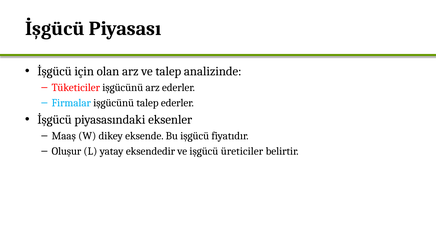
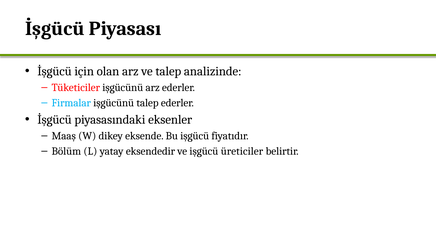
Oluşur: Oluşur -> Bölüm
